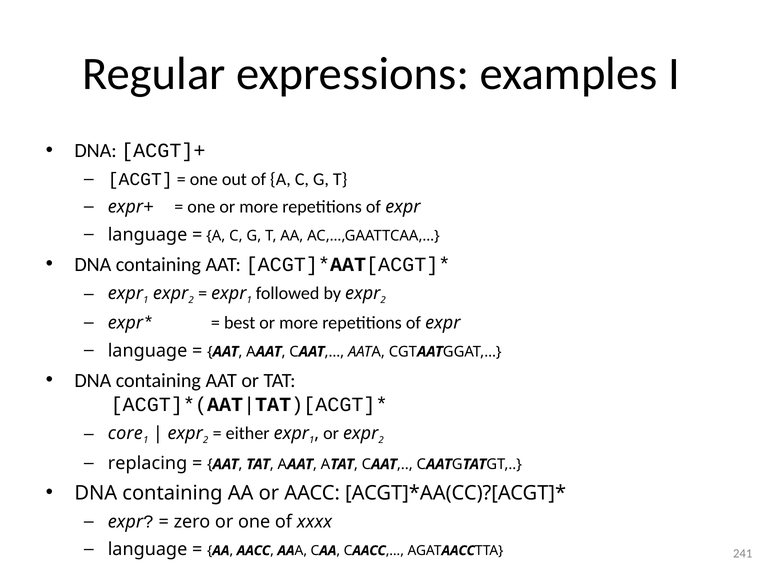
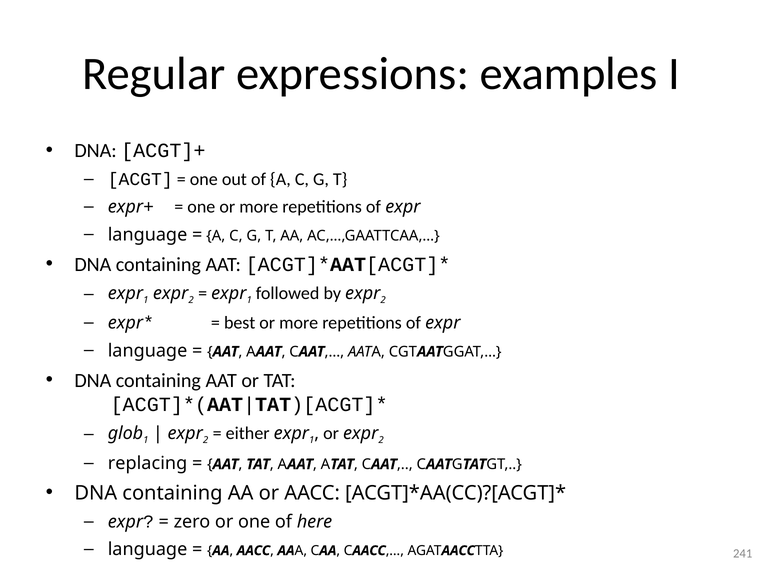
core: core -> glob
xxxx: xxxx -> here
